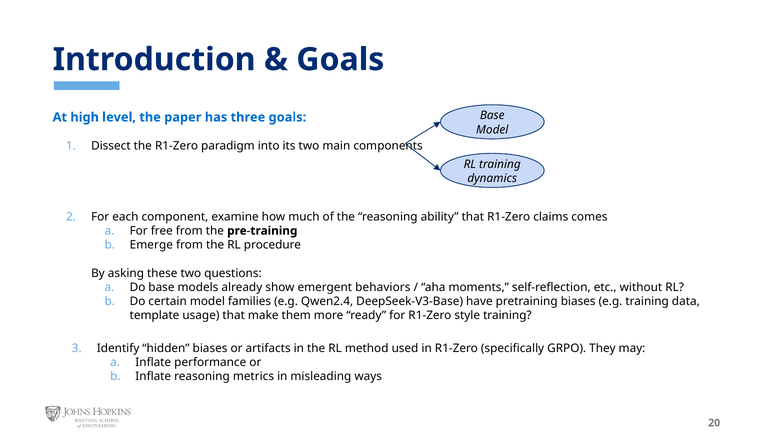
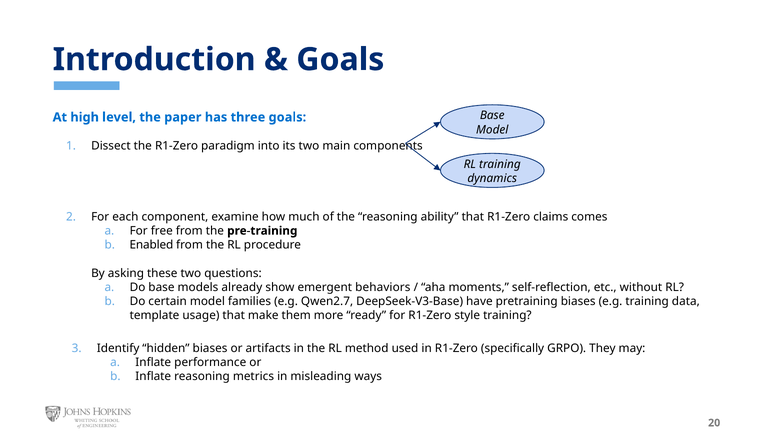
Emerge: Emerge -> Enabled
Qwen2.4: Qwen2.4 -> Qwen2.7
